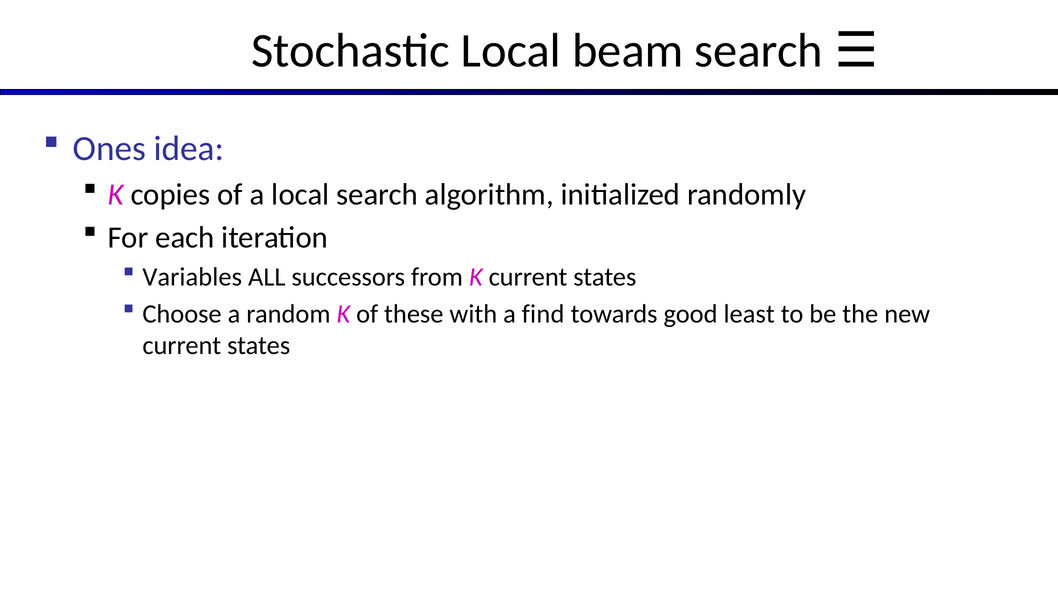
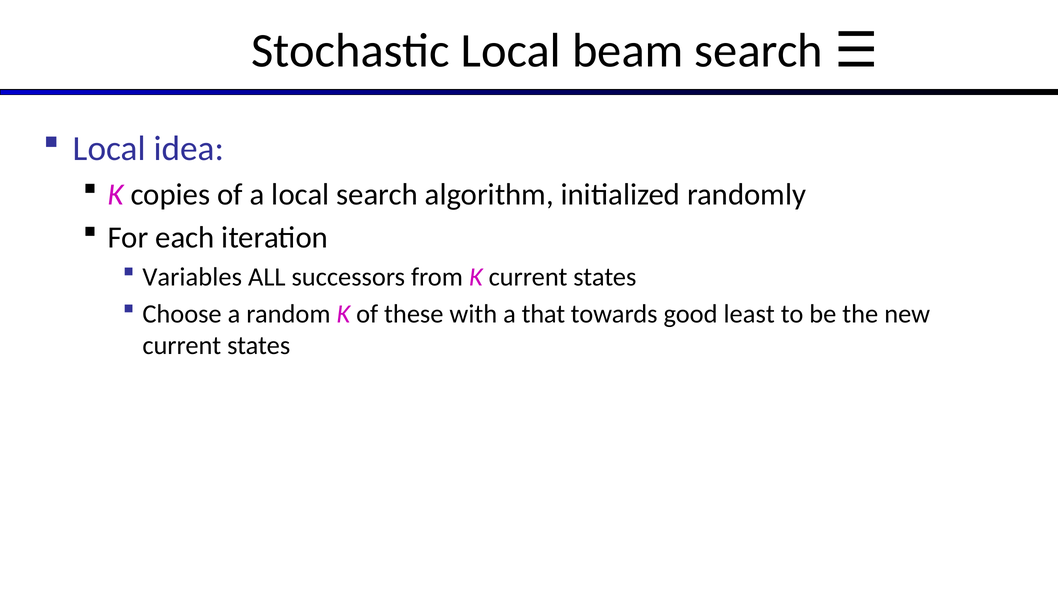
Ones at (109, 149): Ones -> Local
find: find -> that
